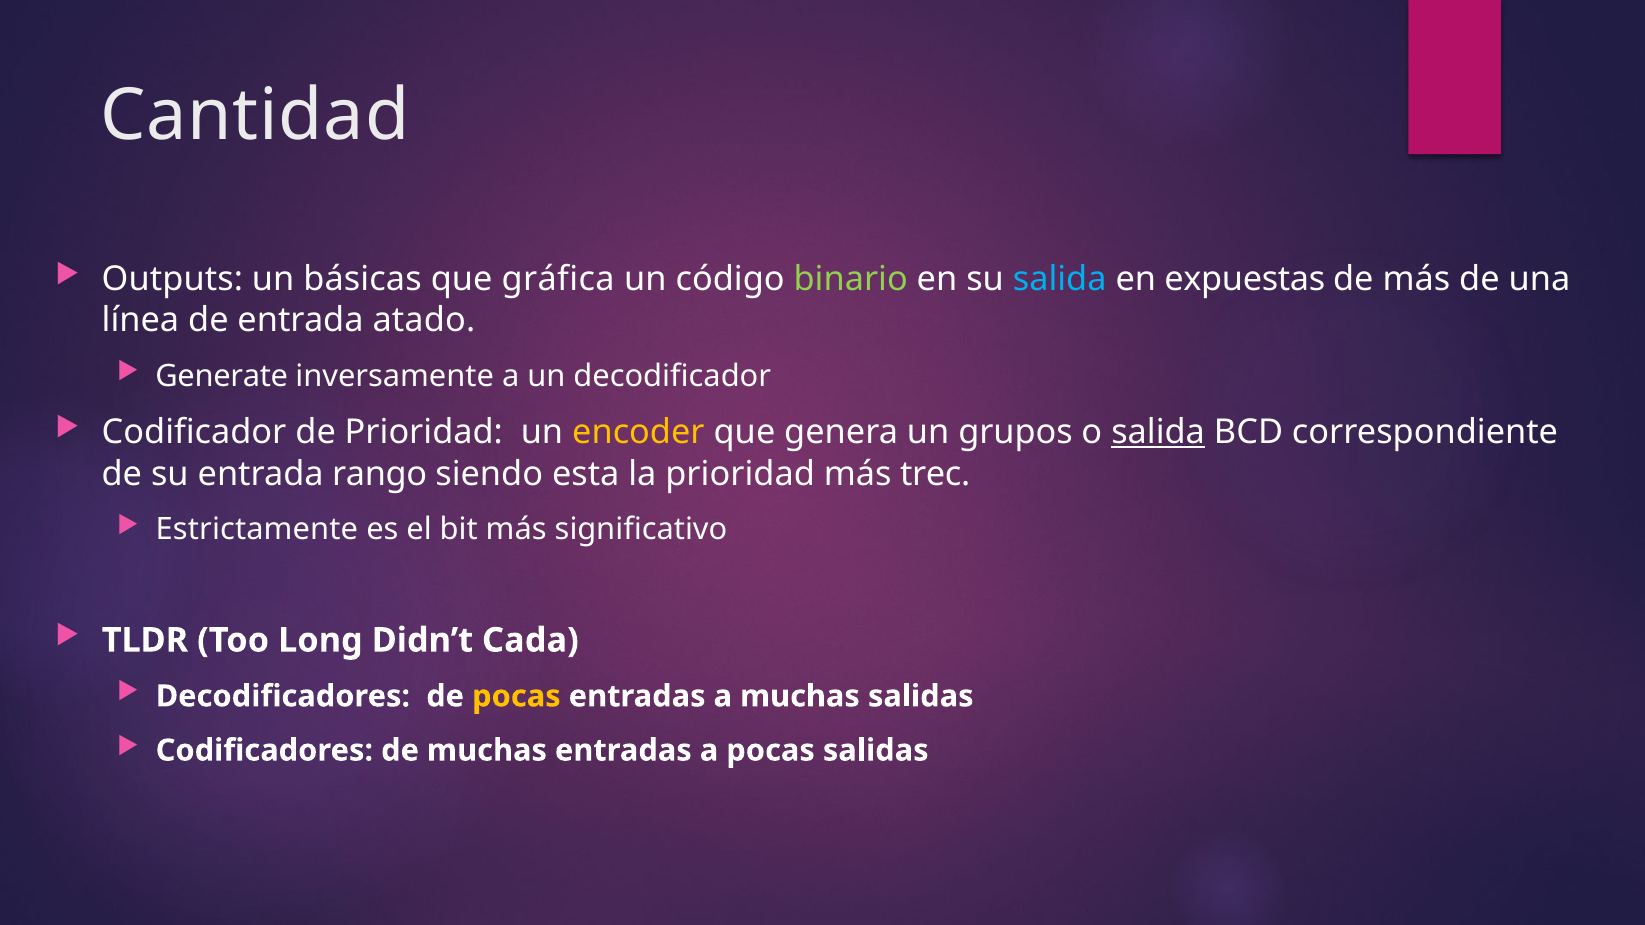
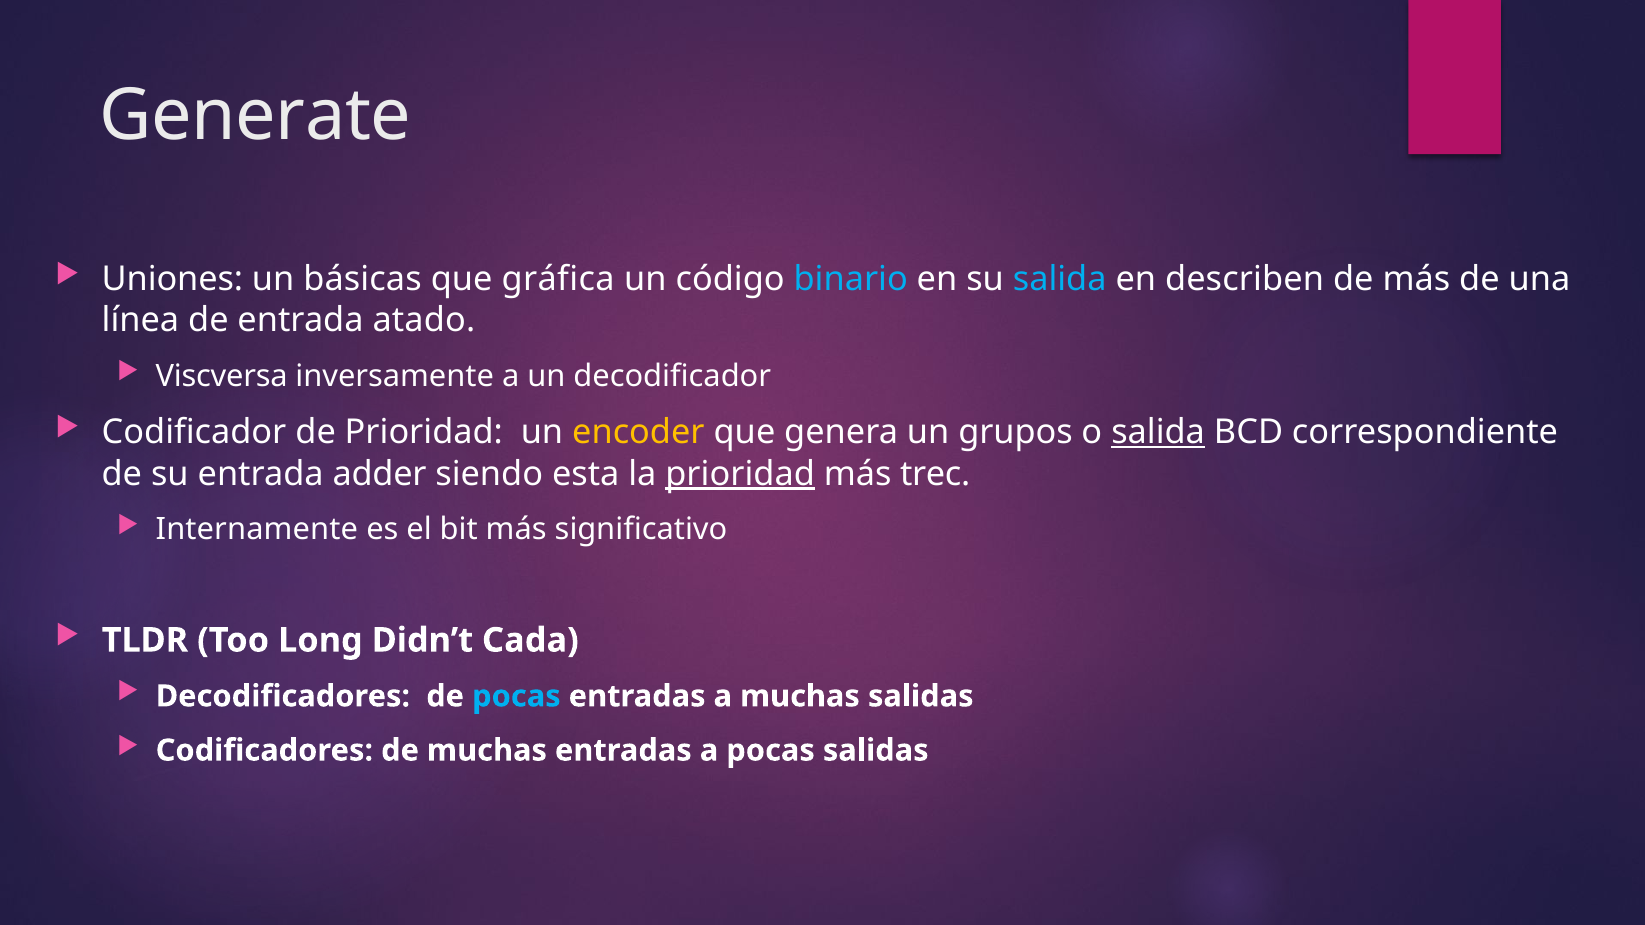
Cantidad: Cantidad -> Generate
Outputs: Outputs -> Uniones
binario colour: light green -> light blue
expuestas: expuestas -> describen
Generate: Generate -> Viscversa
rango: rango -> adder
prioridad at (740, 474) underline: none -> present
Estrictamente: Estrictamente -> Internamente
pocas at (516, 697) colour: yellow -> light blue
